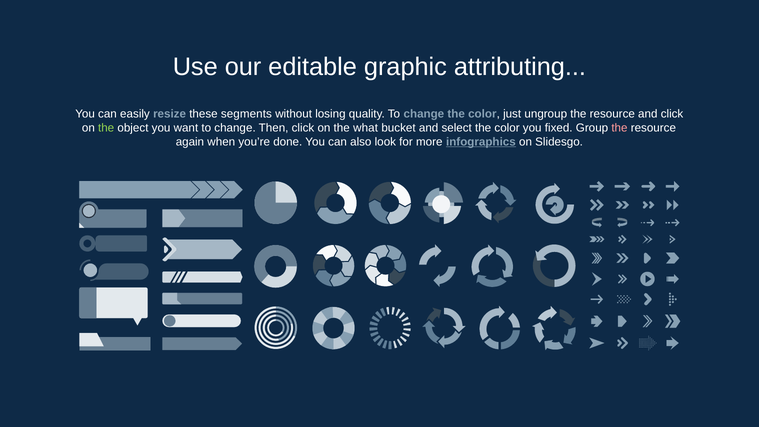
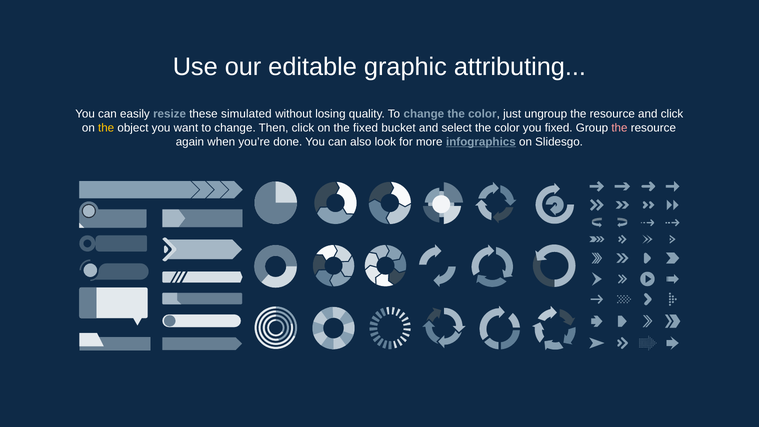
segments: segments -> simulated
the at (106, 128) colour: light green -> yellow
the what: what -> fixed
